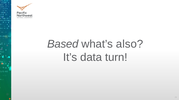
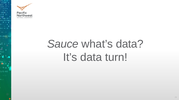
Based: Based -> Sauce
what’s also: also -> data
